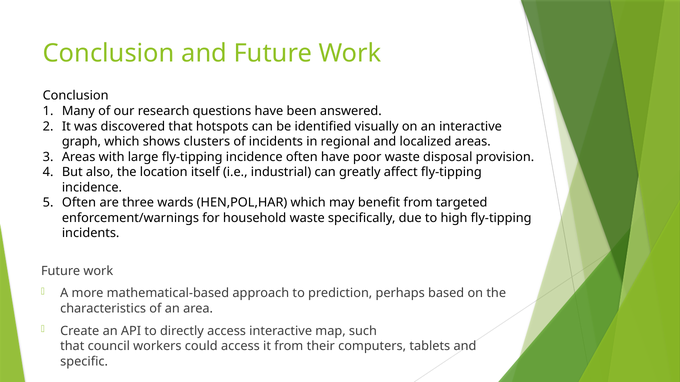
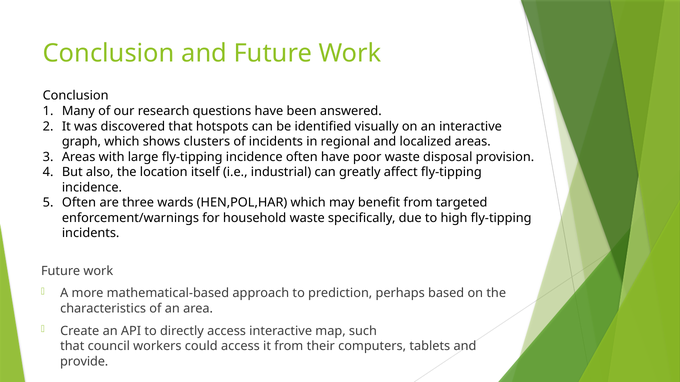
specific: specific -> provide
